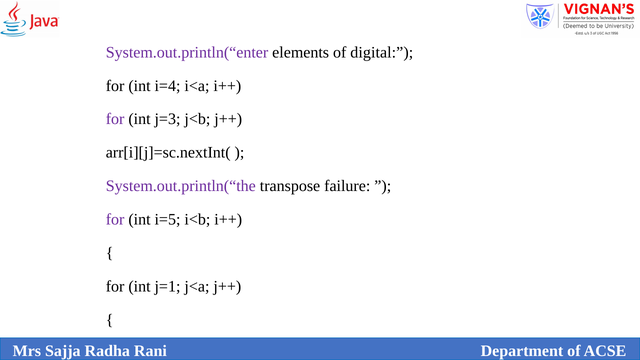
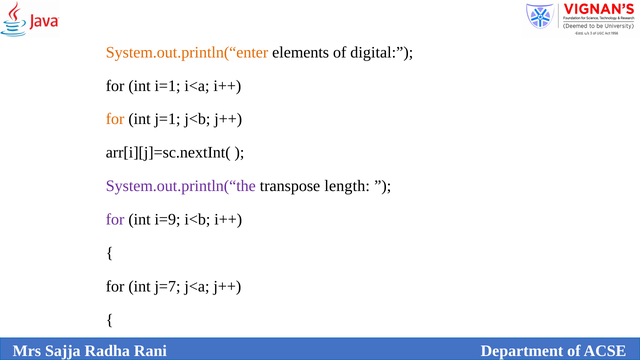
System.out.println(“enter colour: purple -> orange
i=4: i=4 -> i=1
for at (115, 119) colour: purple -> orange
j=3: j=3 -> j=1
failure: failure -> length
i=5: i=5 -> i=9
j=1: j=1 -> j=7
